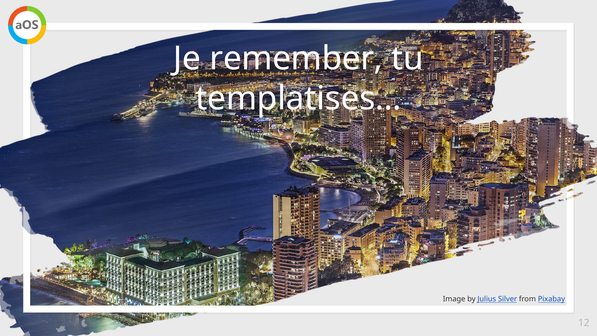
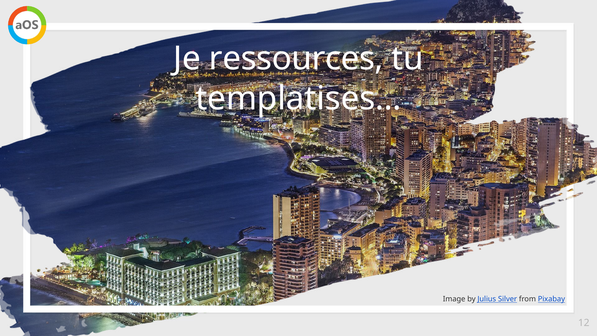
remember: remember -> ressources
